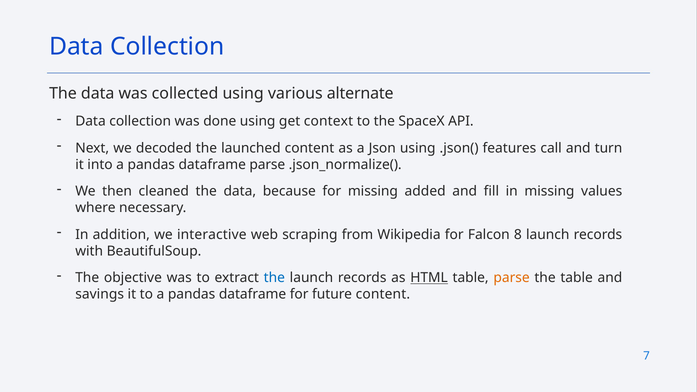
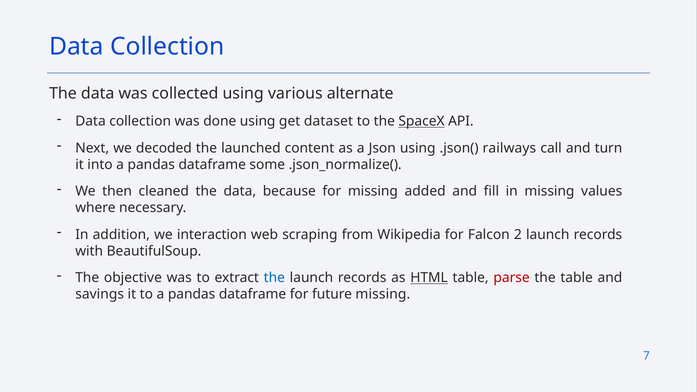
context: context -> dataset
SpaceX underline: none -> present
features: features -> railways
dataframe parse: parse -> some
interactive: interactive -> interaction
8: 8 -> 2
parse at (512, 278) colour: orange -> red
future content: content -> missing
